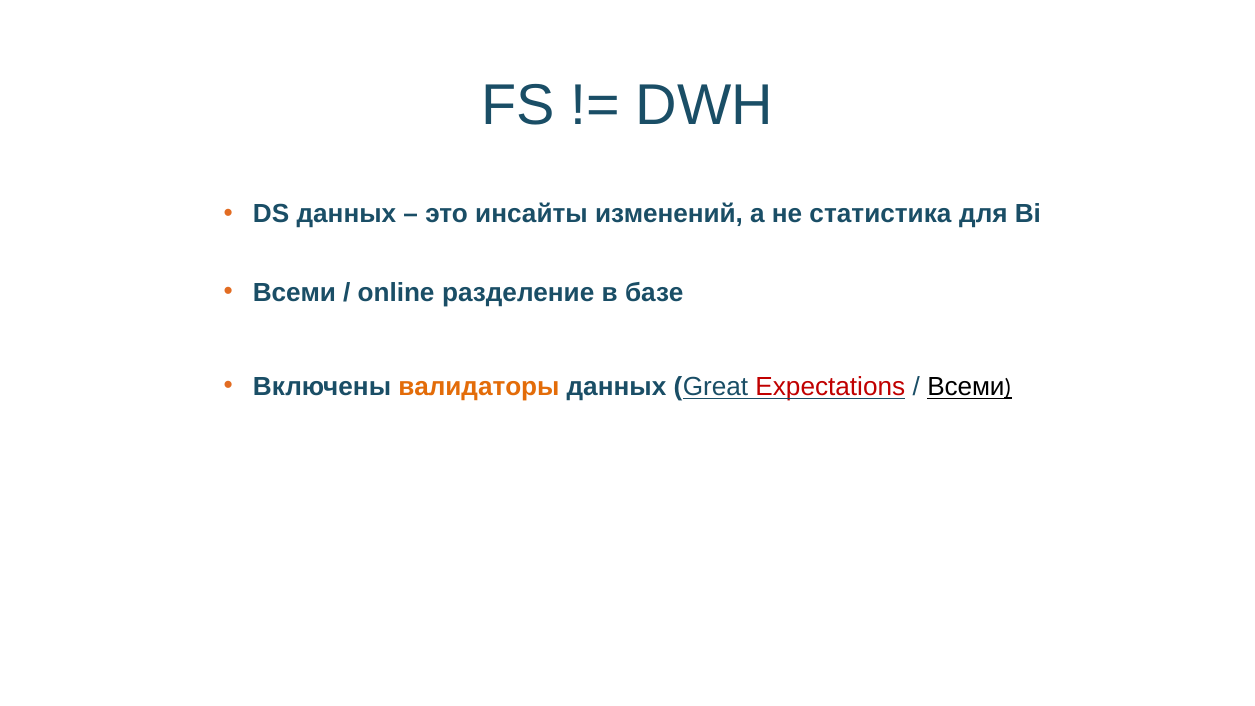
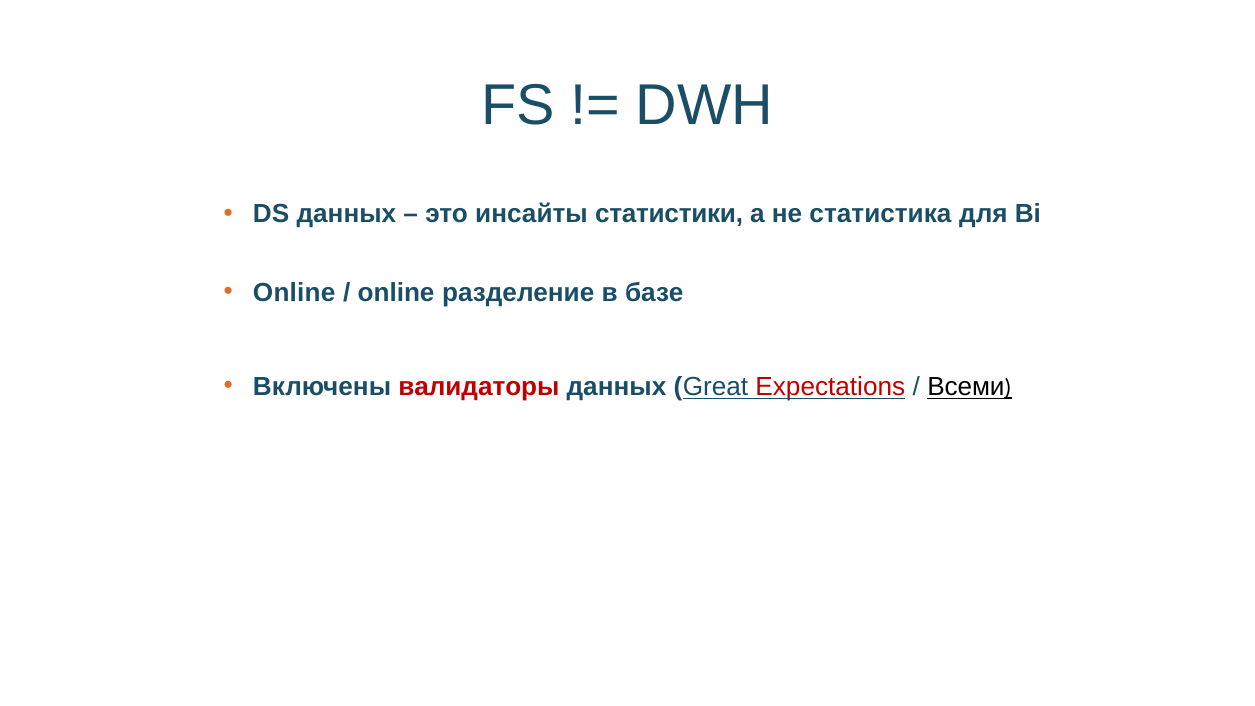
инсайты изменений: изменений -> статистики
Всеми at (294, 293): Всеми -> Online
валидаторы colour: orange -> red
